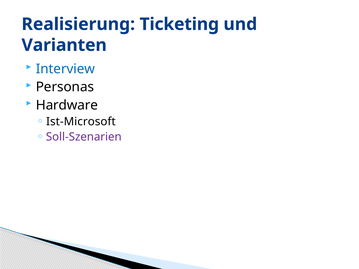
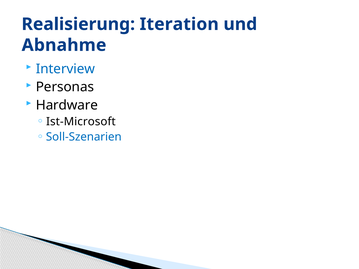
Ticketing: Ticketing -> Iteration
Varianten: Varianten -> Abnahme
Soll-Szenarien colour: purple -> blue
